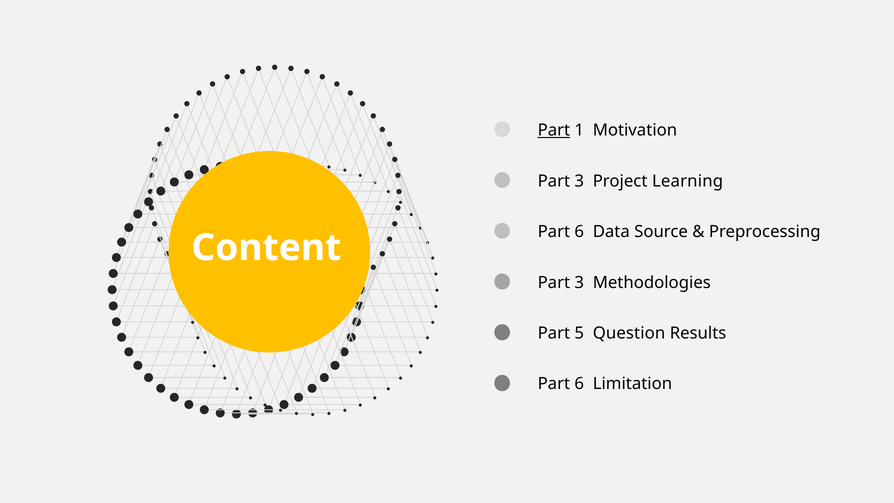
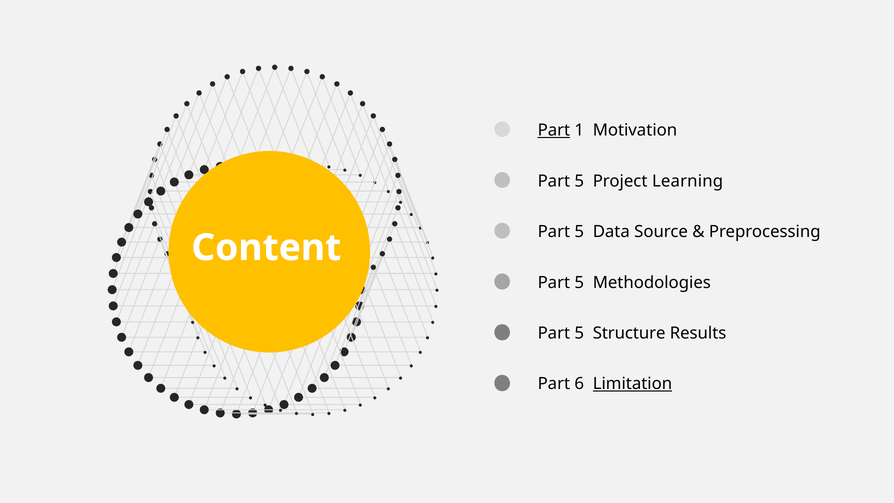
3 at (579, 181): 3 -> 5
6 at (579, 232): 6 -> 5
3 at (579, 282): 3 -> 5
Question: Question -> Structure
Limitation underline: none -> present
